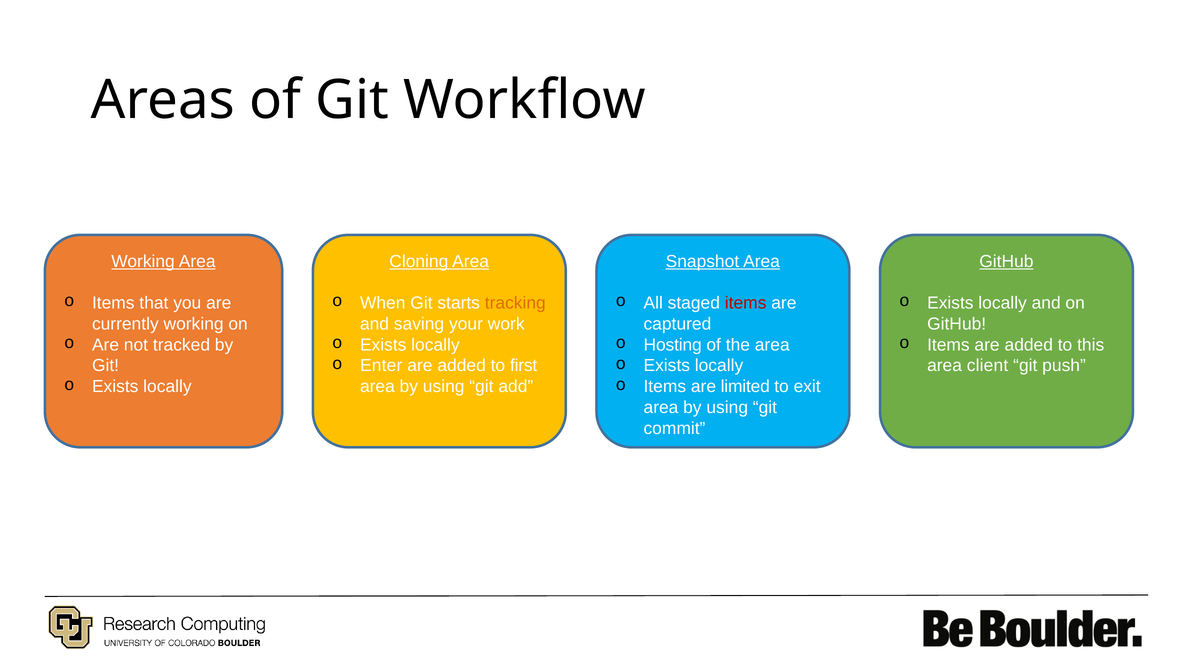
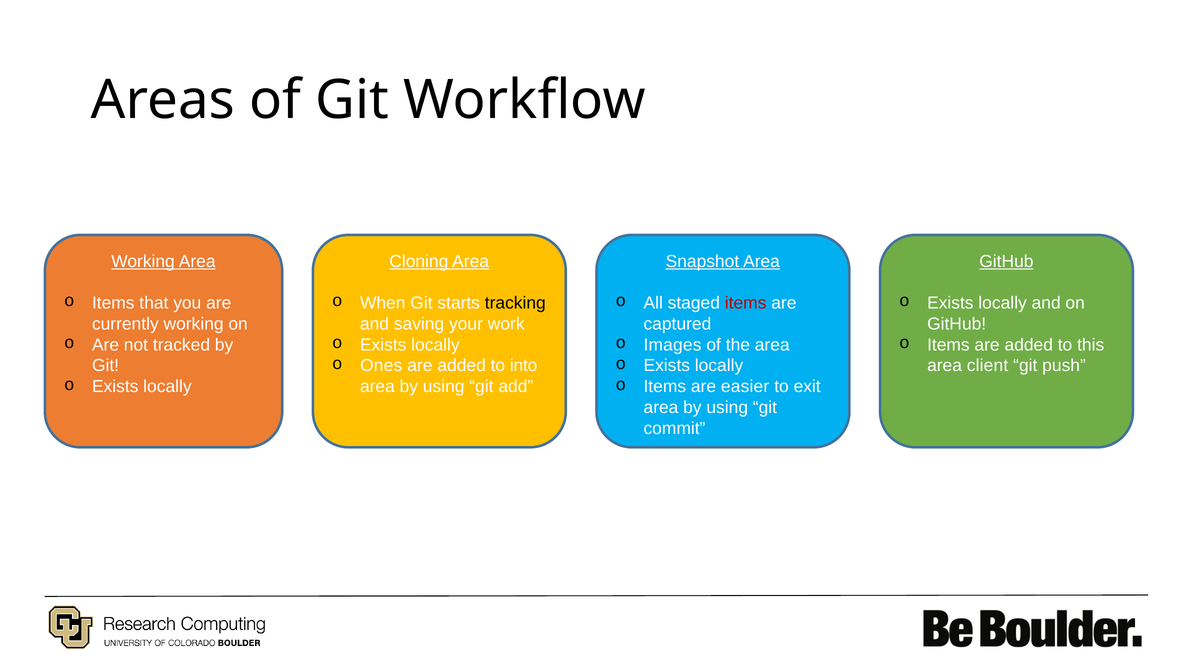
tracking colour: orange -> black
Hosting: Hosting -> Images
Enter: Enter -> Ones
first: first -> into
limited: limited -> easier
